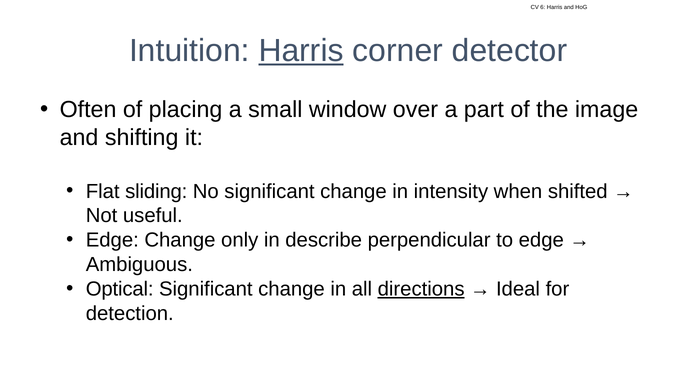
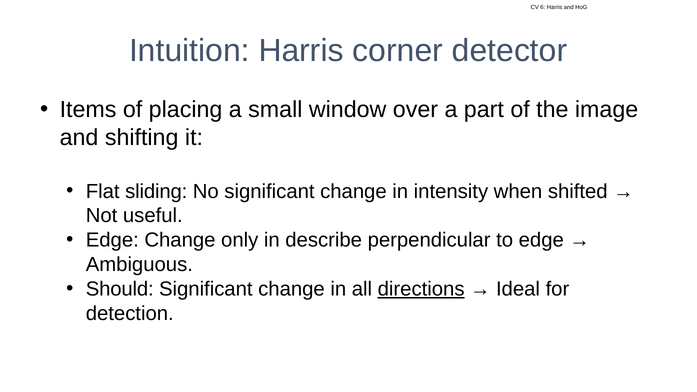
Harris at (301, 51) underline: present -> none
Often: Often -> Items
Optical: Optical -> Should
